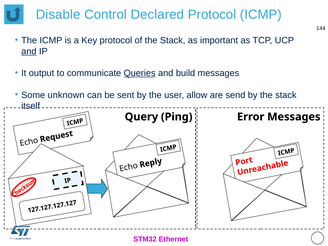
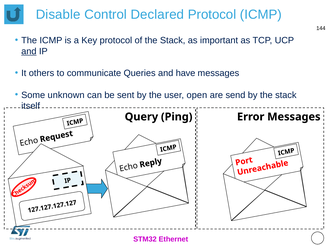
output: output -> others
Queries underline: present -> none
build: build -> have
allow: allow -> open
